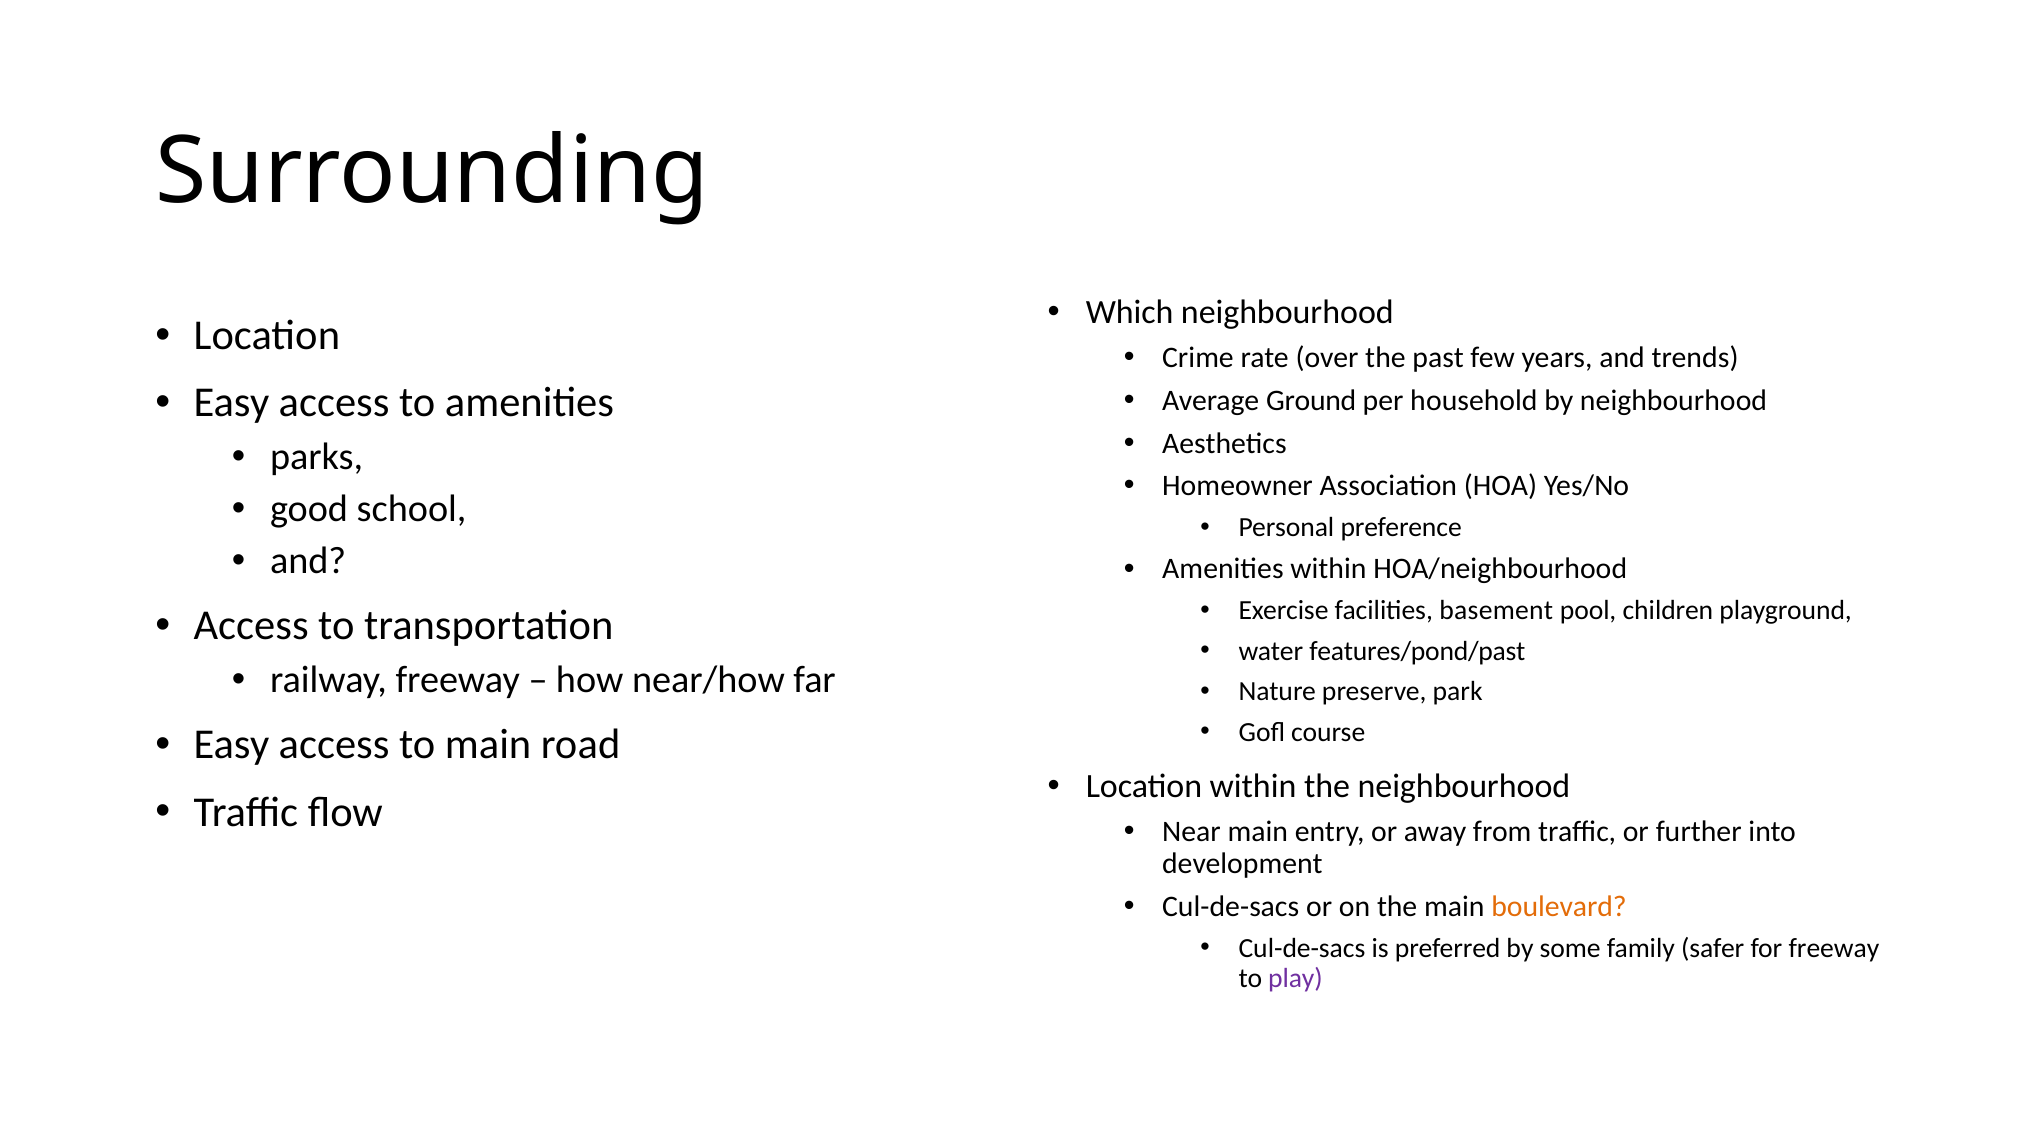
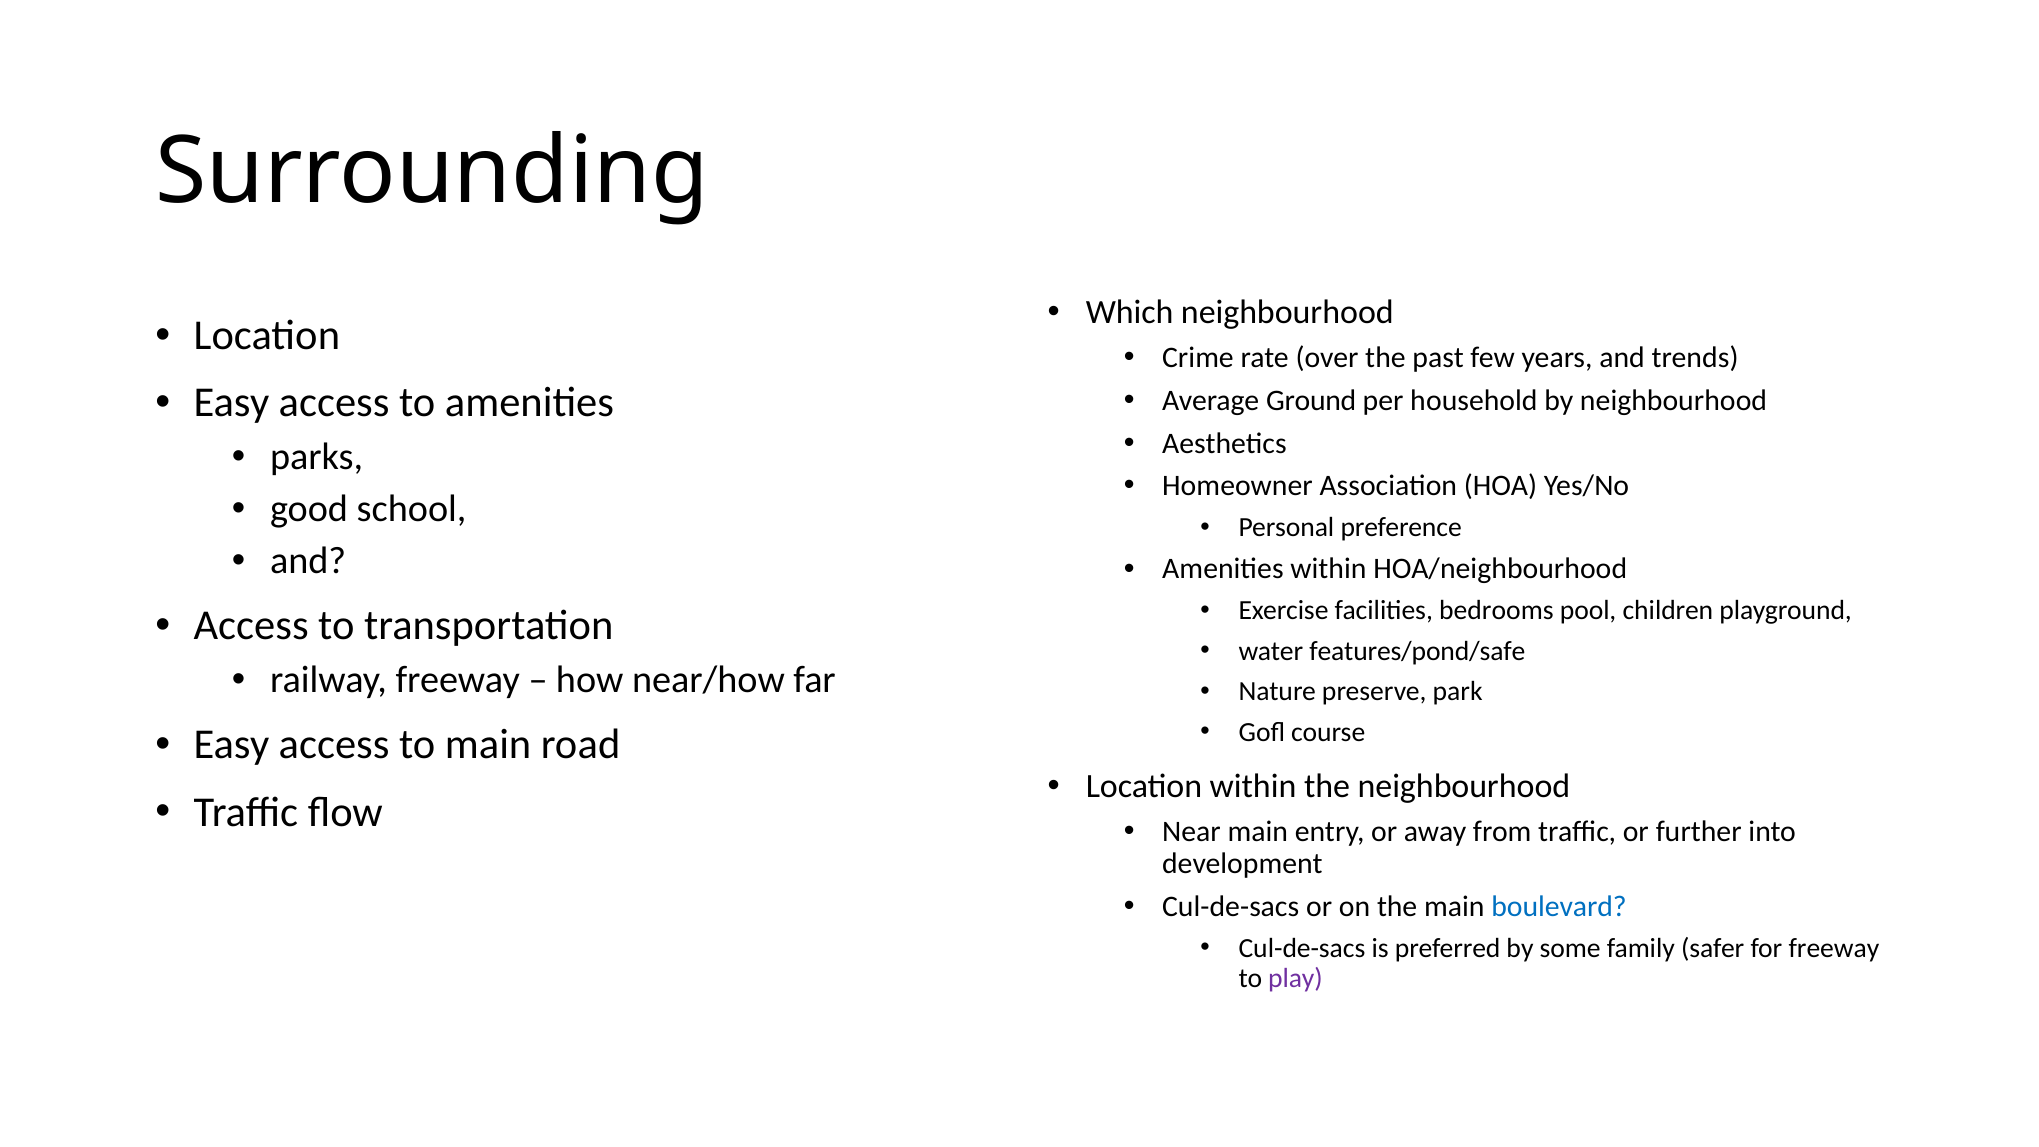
basement: basement -> bedrooms
features/pond/past: features/pond/past -> features/pond/safe
boulevard colour: orange -> blue
